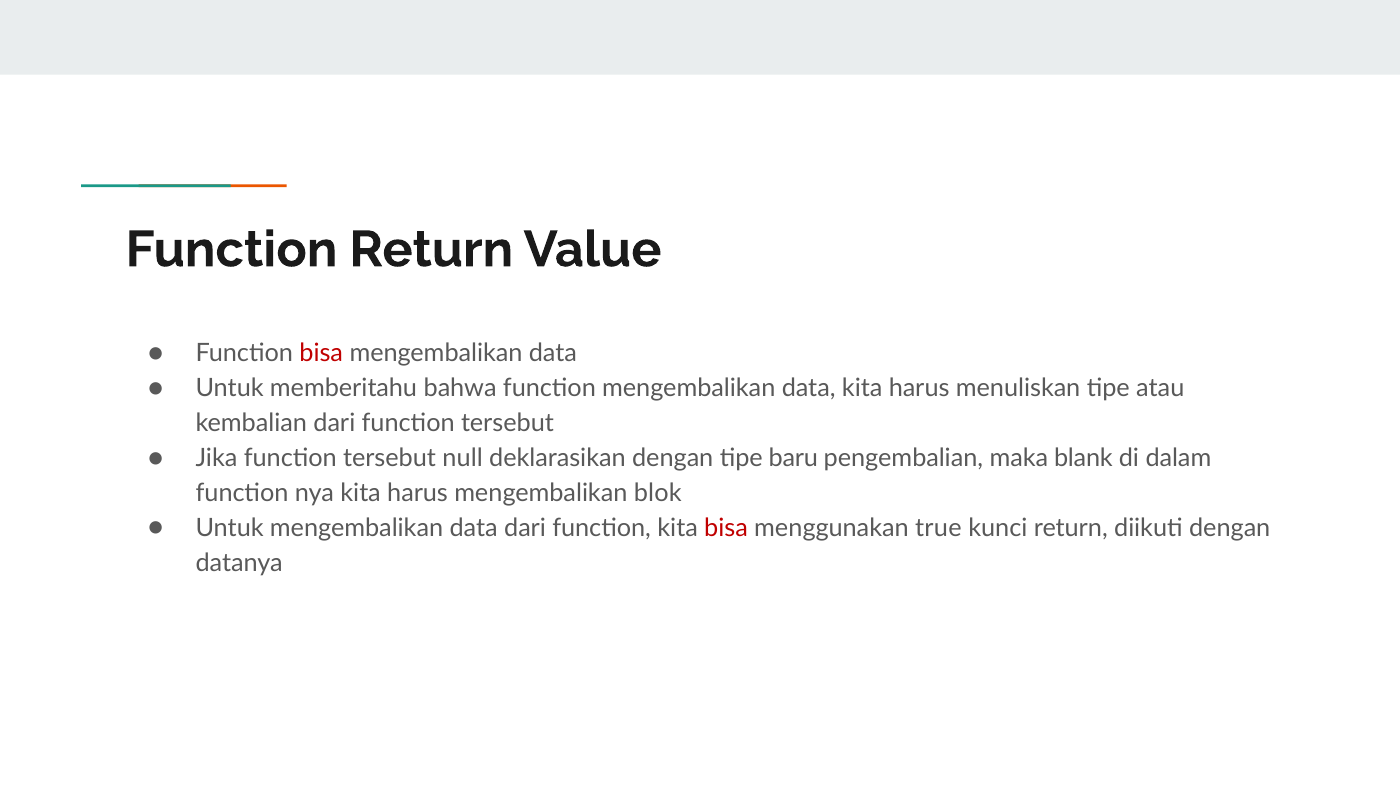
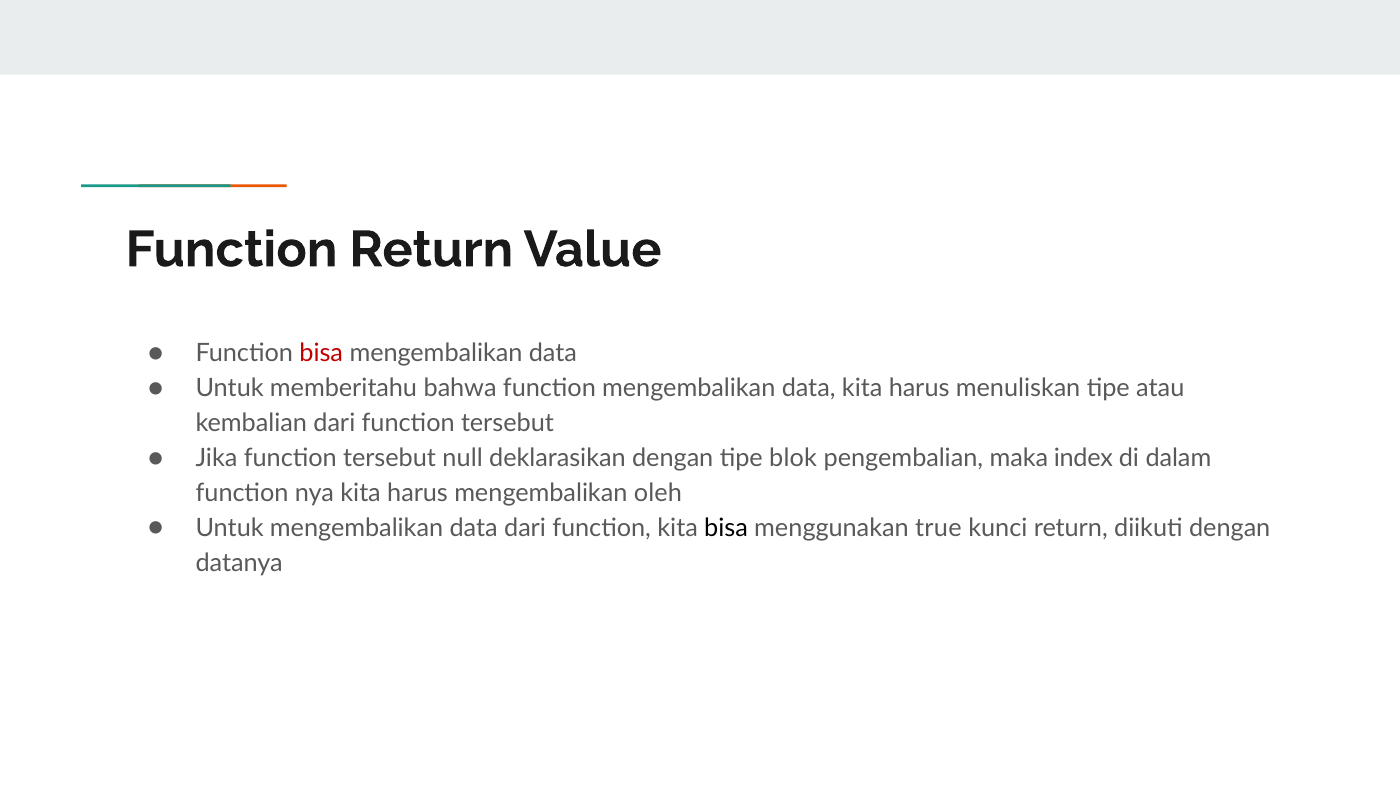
baru: baru -> blok
blank: blank -> index
blok: blok -> oleh
bisa at (726, 528) colour: red -> black
